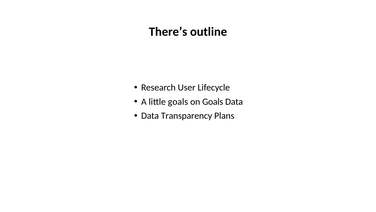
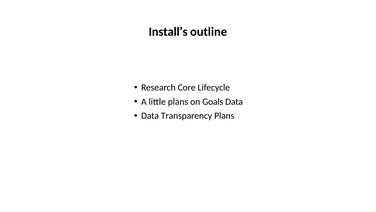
There’s: There’s -> Install’s
User: User -> Core
little goals: goals -> plans
